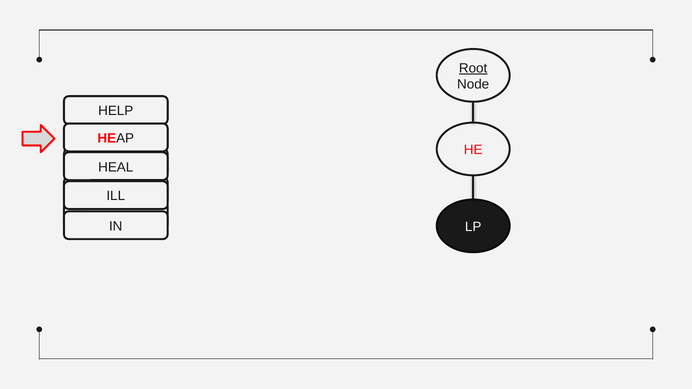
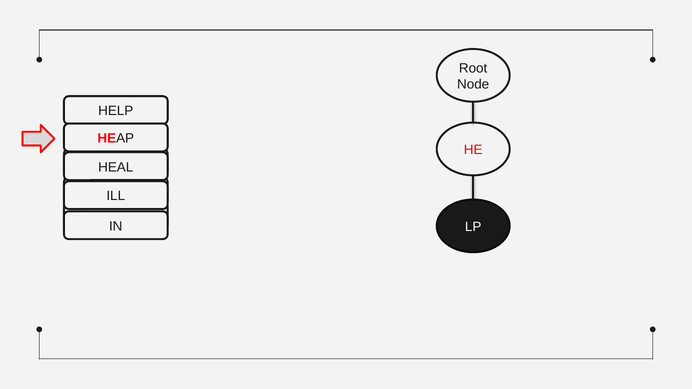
Root underline: present -> none
